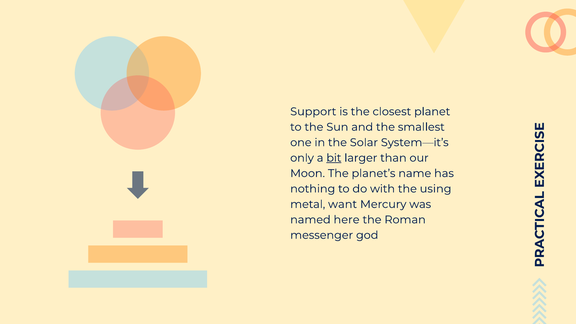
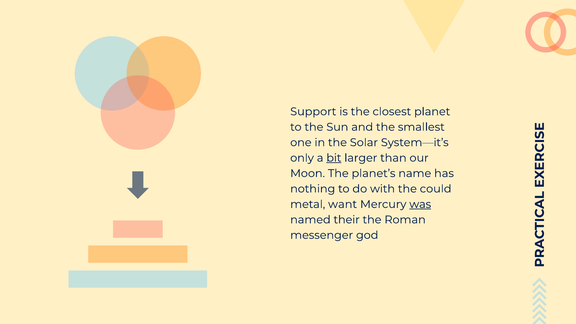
using: using -> could
was underline: none -> present
here: here -> their
